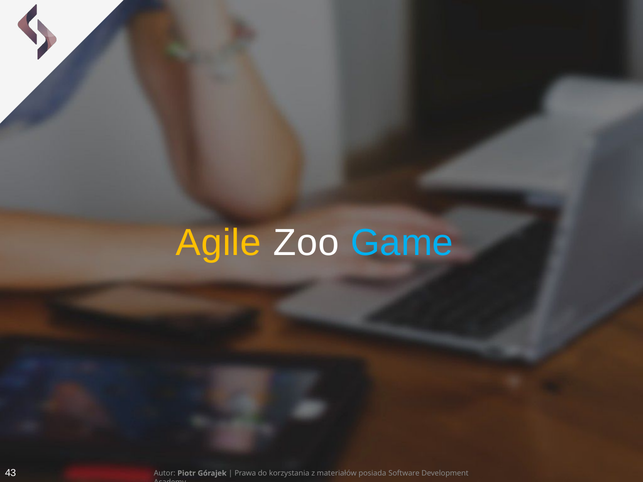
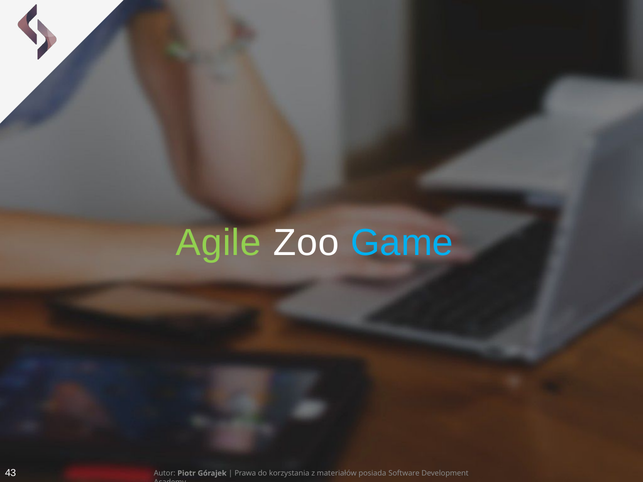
Agile colour: yellow -> light green
